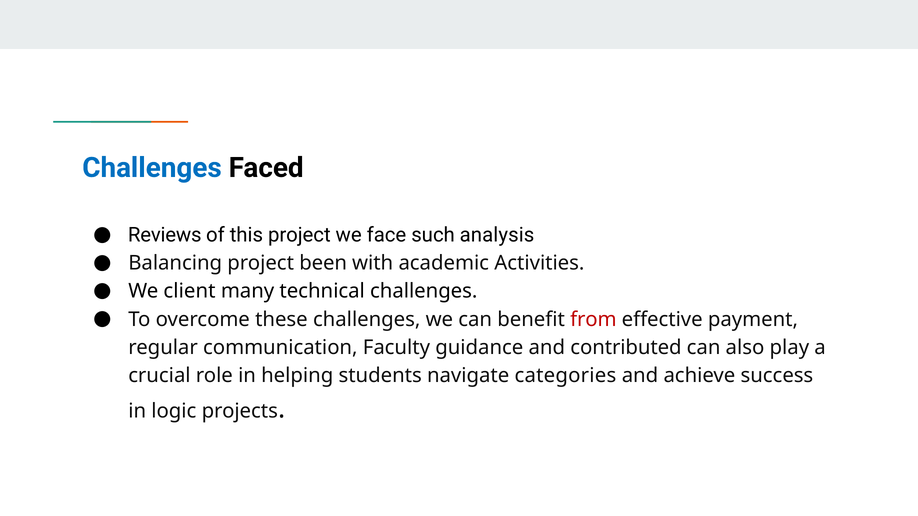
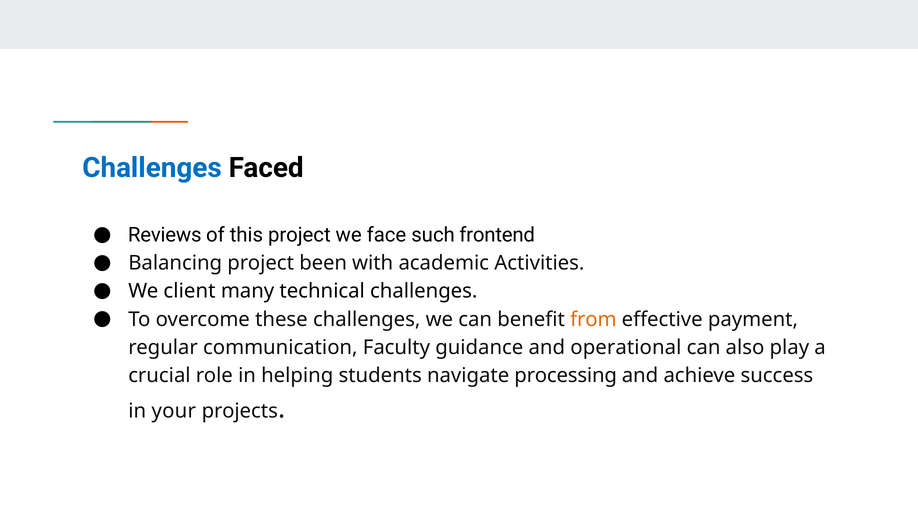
analysis: analysis -> frontend
from colour: red -> orange
contributed: contributed -> operational
categories: categories -> processing
logic: logic -> your
